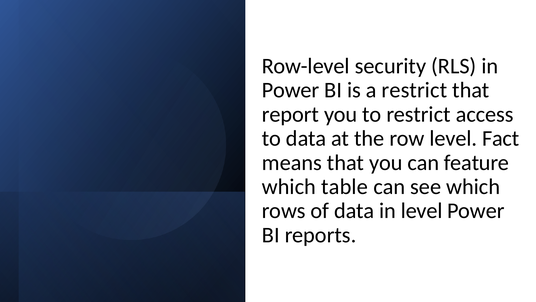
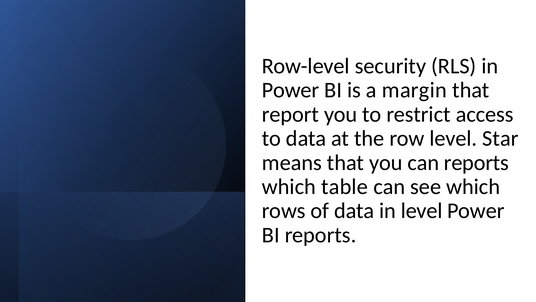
a restrict: restrict -> margin
Fact: Fact -> Star
can feature: feature -> reports
